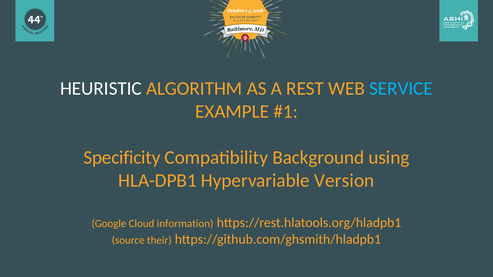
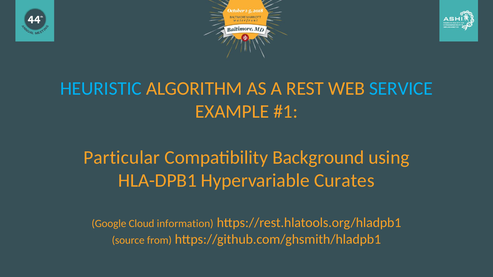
HEURISTIC colour: white -> light blue
Specificity: Specificity -> Particular
Version: Version -> Curates
their: their -> from
